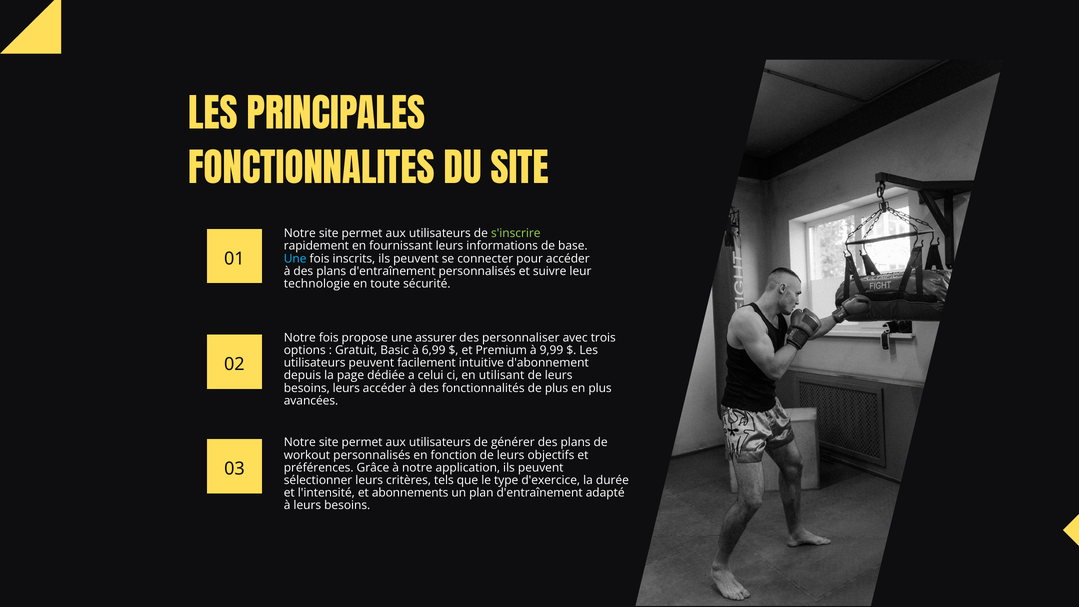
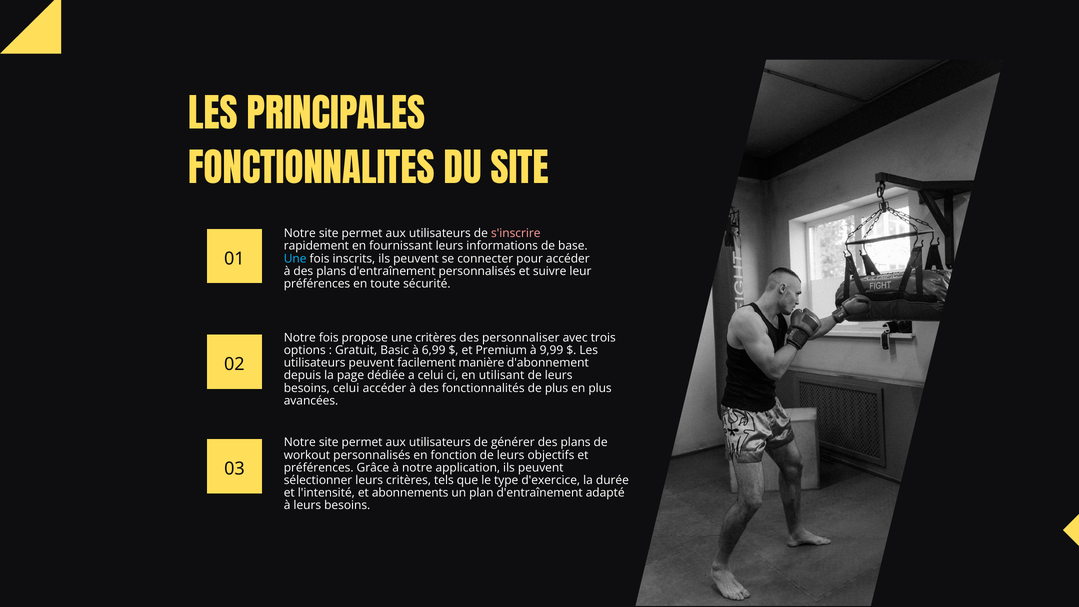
s'inscrire colour: light green -> pink
technologie at (317, 284): technologie -> préférences
une assurer: assurer -> critères
intuitive: intuitive -> manière
besoins leurs: leurs -> celui
